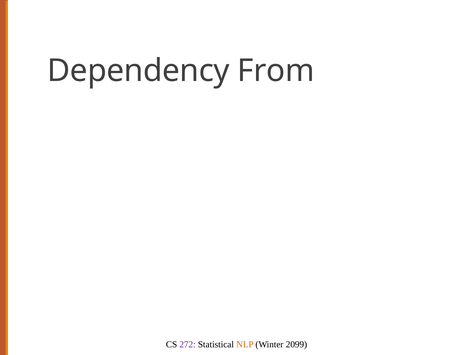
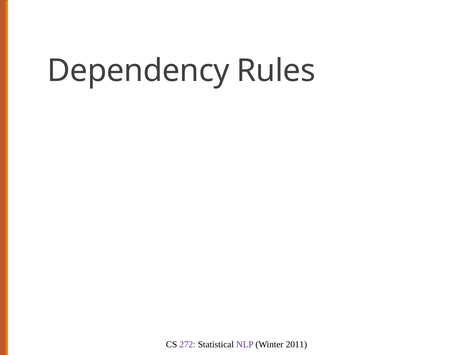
From: From -> Rules
NLP colour: orange -> purple
2099: 2099 -> 2011
